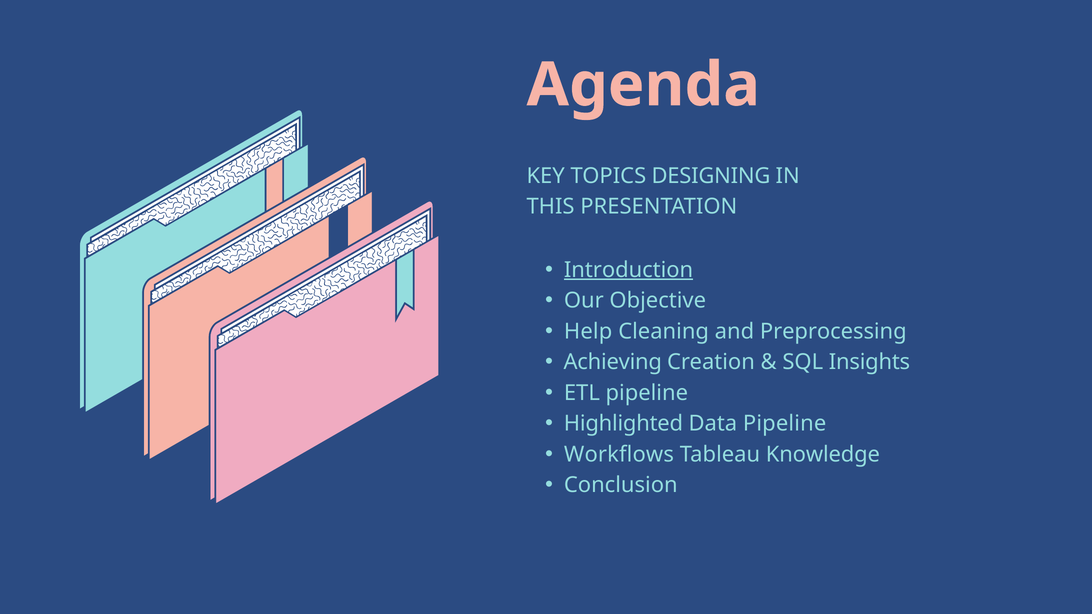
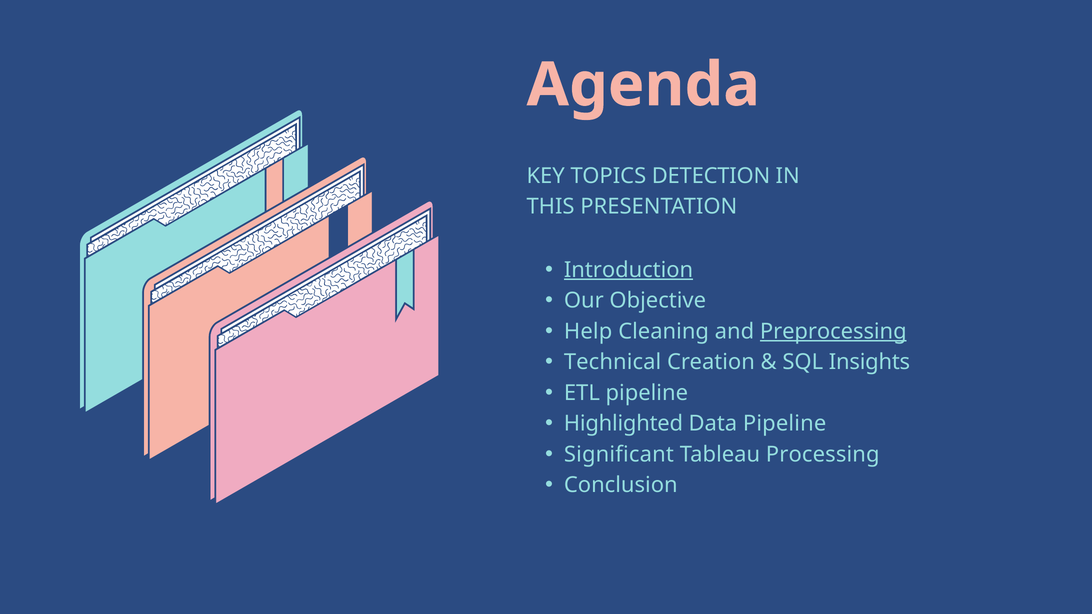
DESIGNING: DESIGNING -> DETECTION
Preprocessing underline: none -> present
Achieving: Achieving -> Technical
Workflows: Workflows -> Significant
Knowledge: Knowledge -> Processing
